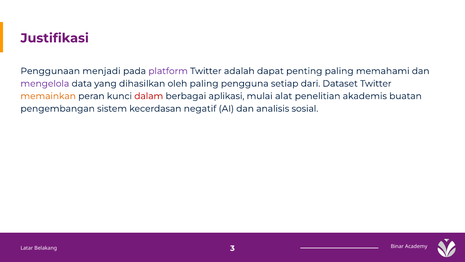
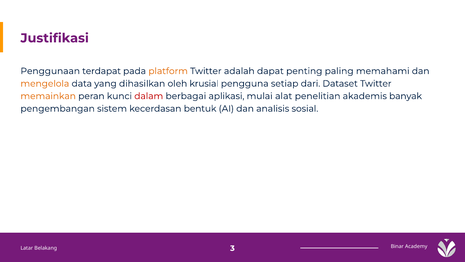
menjadi: menjadi -> terdapat
platform colour: purple -> orange
mengelola colour: purple -> orange
oleh paling: paling -> krusial
buatan: buatan -> banyak
negatif: negatif -> bentuk
